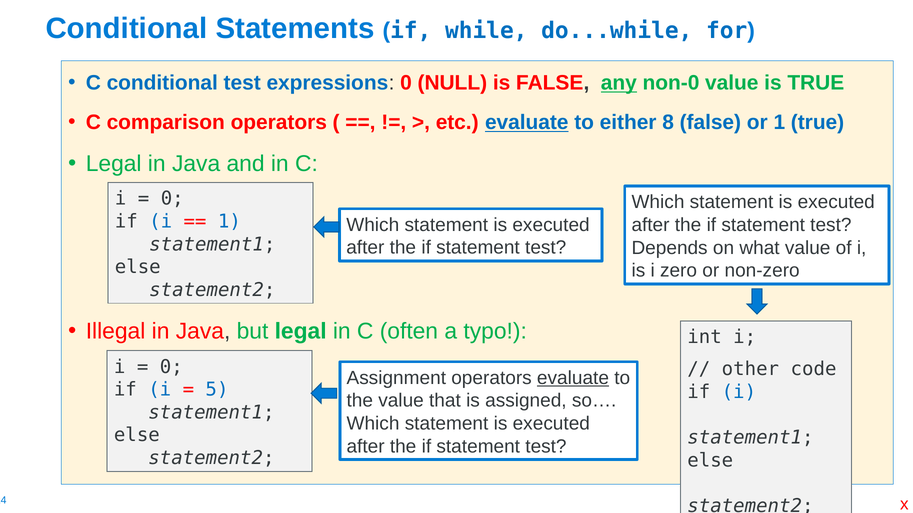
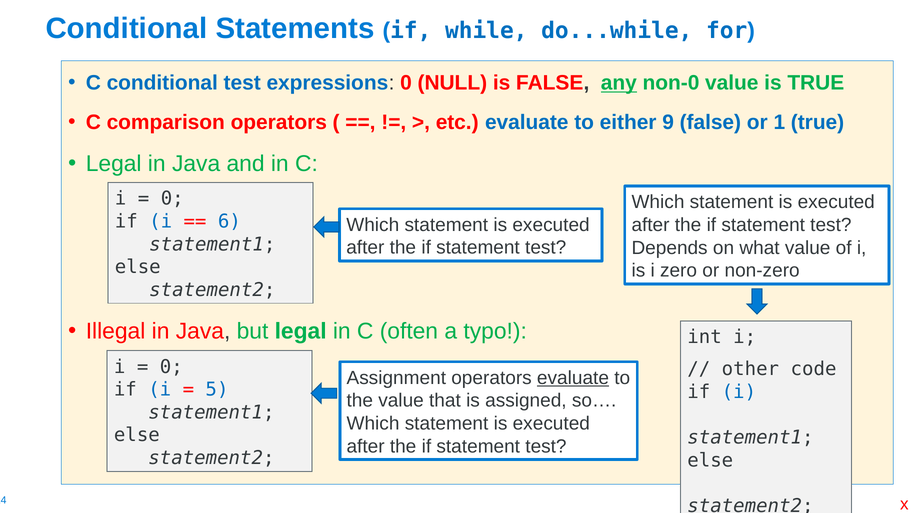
evaluate at (527, 123) underline: present -> none
8: 8 -> 9
1 at (229, 222): 1 -> 6
